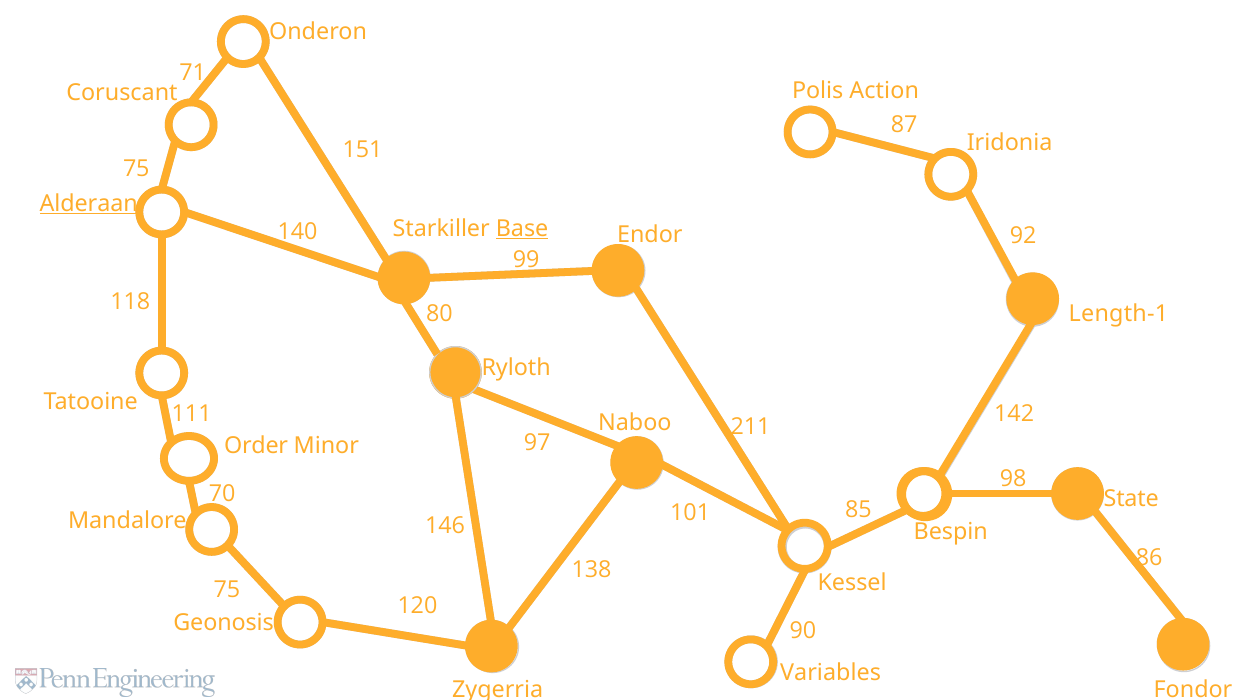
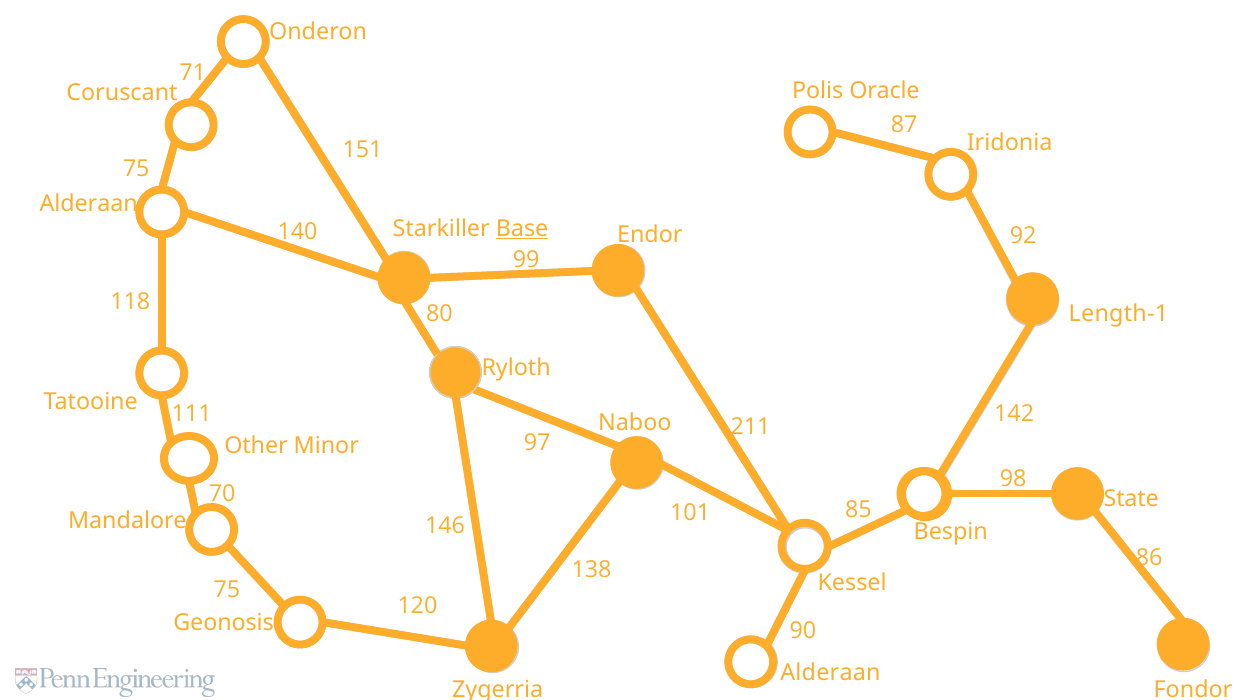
Action: Action -> Oracle
Alderaan at (89, 204) underline: present -> none
Order: Order -> Other
Variables at (831, 673): Variables -> Alderaan
